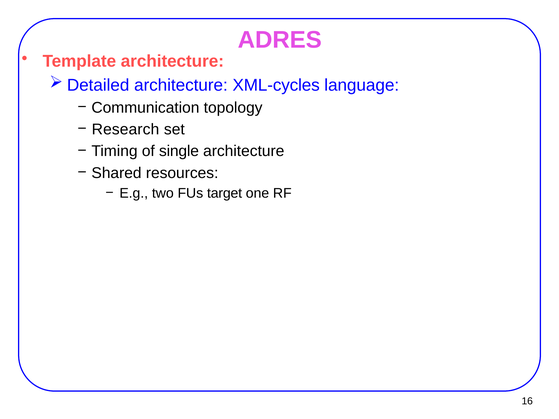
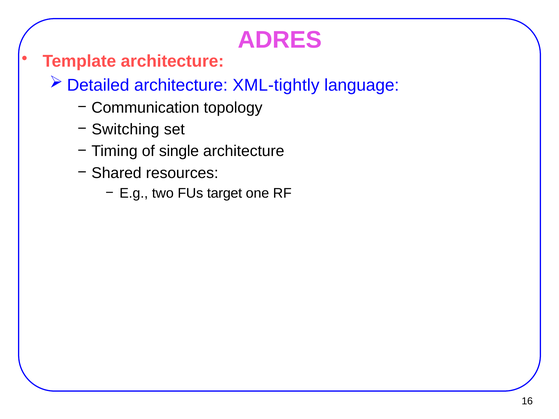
XML-cycles: XML-cycles -> XML-tightly
Research: Research -> Switching
